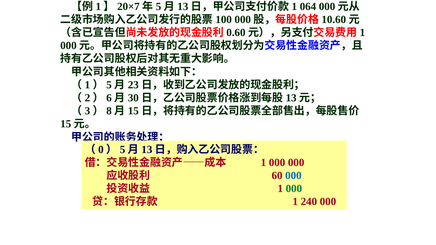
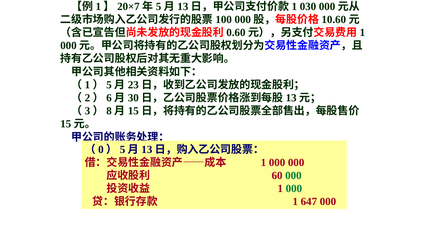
064: 064 -> 030
000 at (293, 176) colour: blue -> green
240: 240 -> 647
